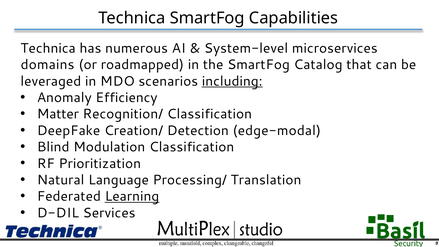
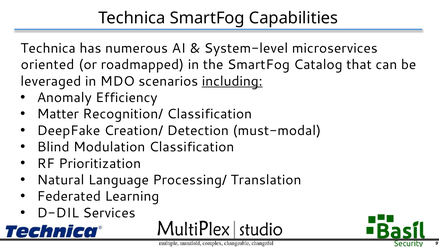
domains: domains -> oriented
edge-modal: edge-modal -> must-modal
Learning underline: present -> none
